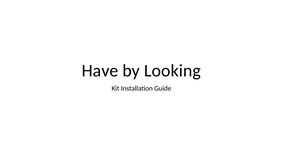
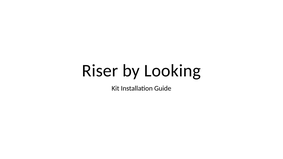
Have: Have -> Riser
